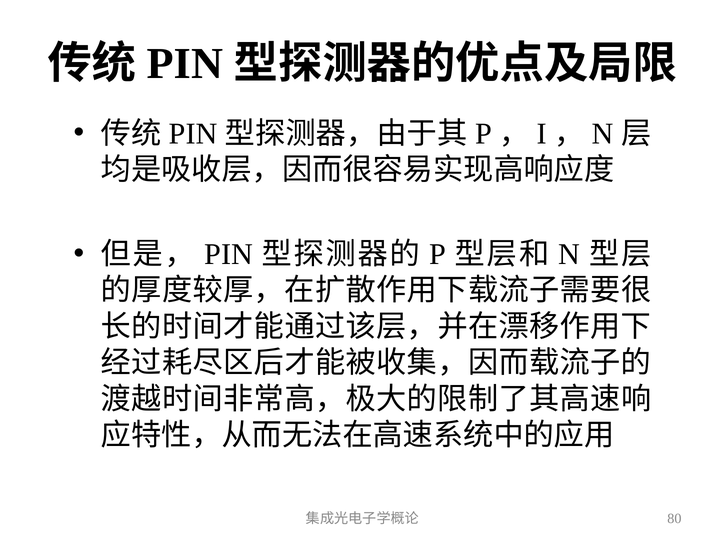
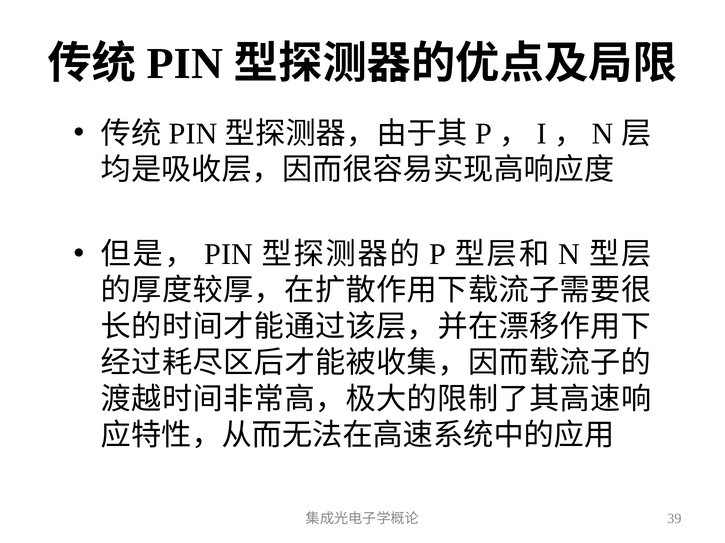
80: 80 -> 39
